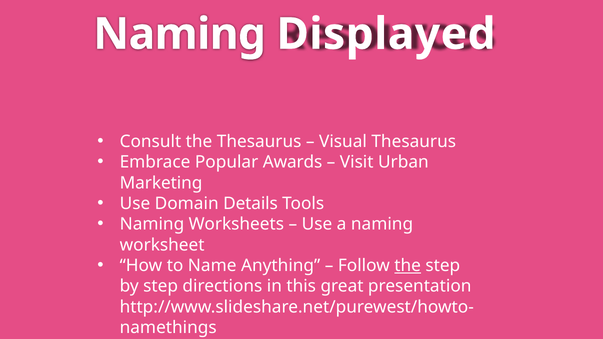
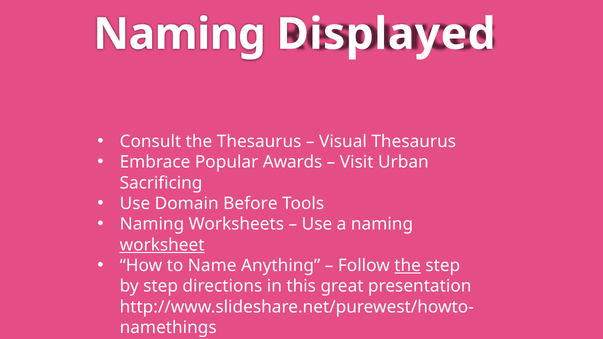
Marketing: Marketing -> Sacrificing
Details: Details -> Before
worksheet underline: none -> present
